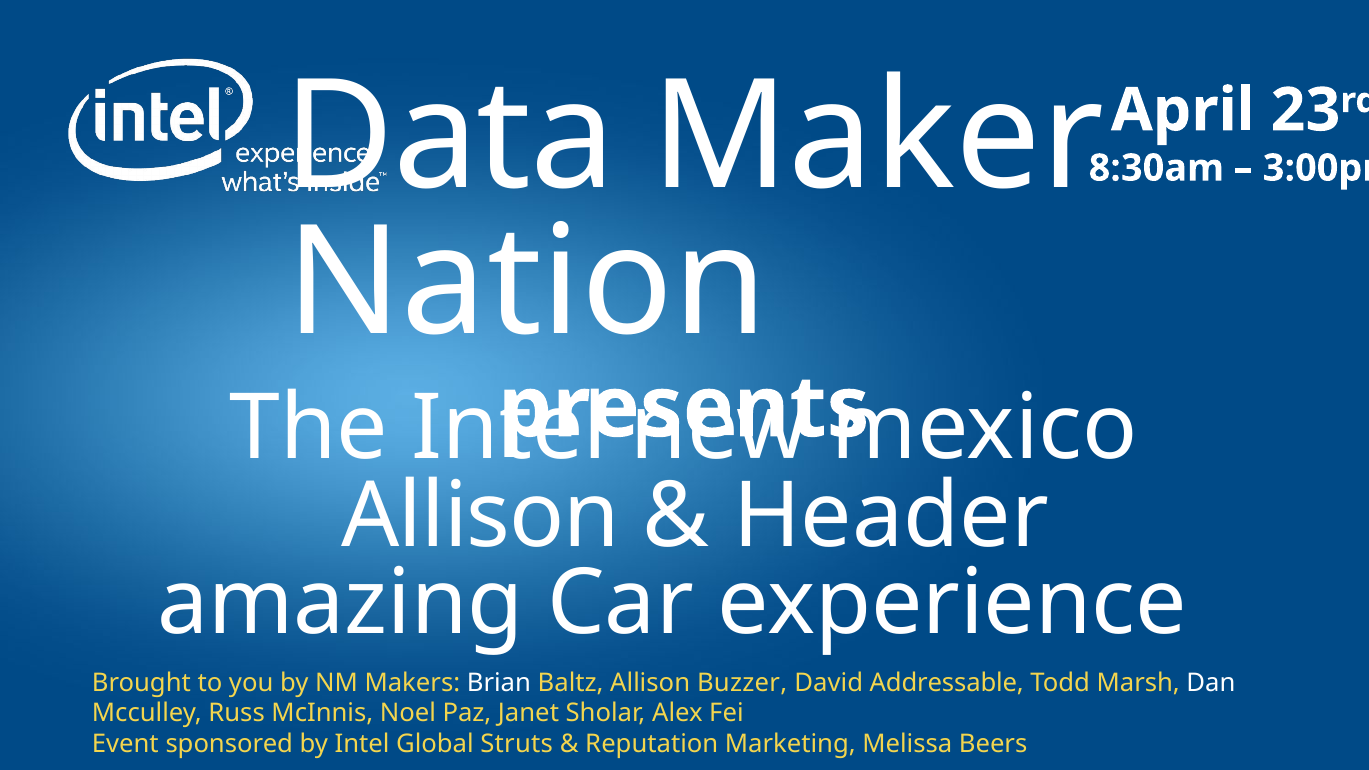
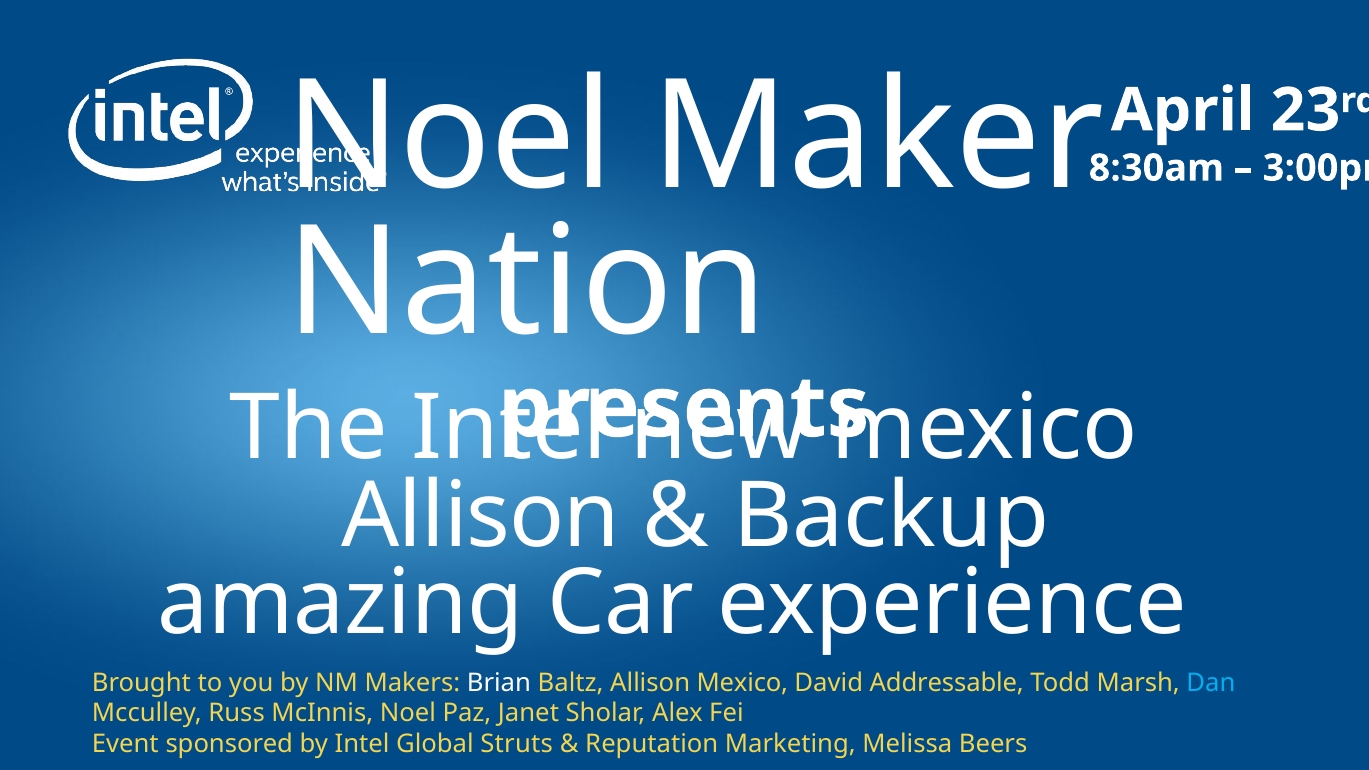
Data at (450, 138): Data -> Noel
Header: Header -> Backup
Allison Buzzer: Buzzer -> Mexico
Dan colour: white -> light blue
